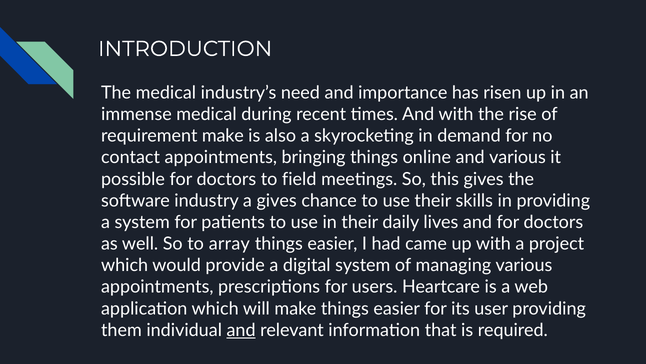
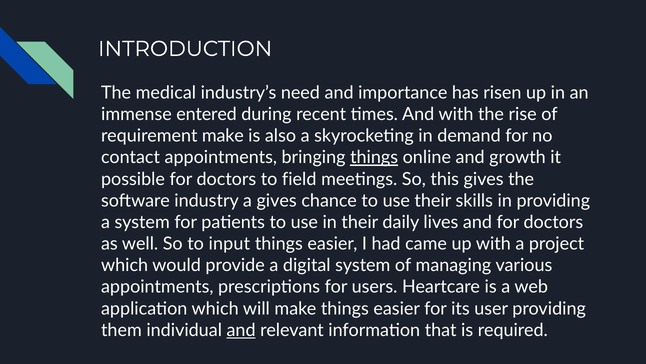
immense medical: medical -> entered
things at (374, 157) underline: none -> present
and various: various -> growth
array: array -> input
